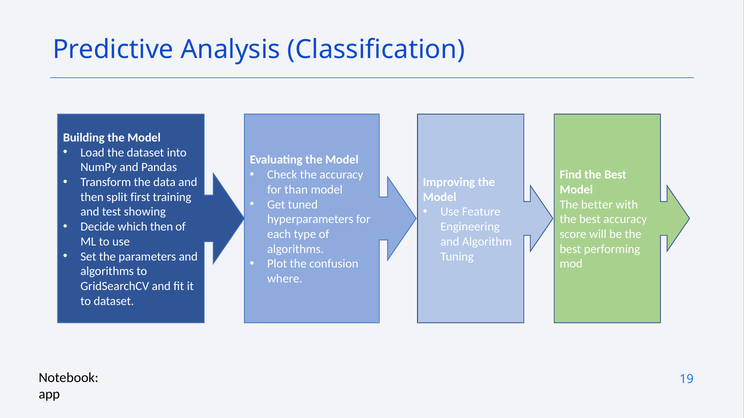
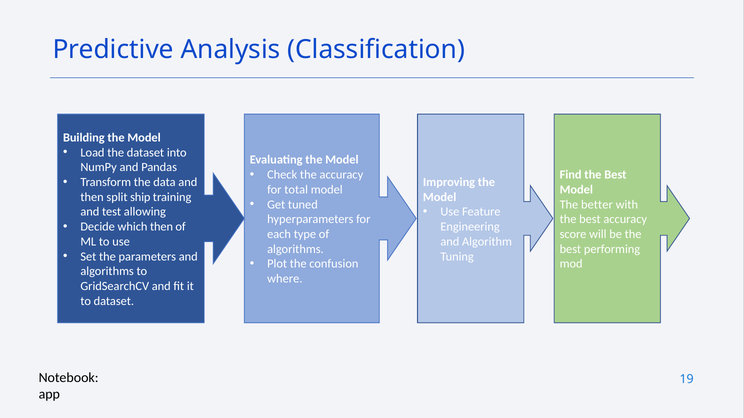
than: than -> total
first: first -> ship
showing: showing -> allowing
